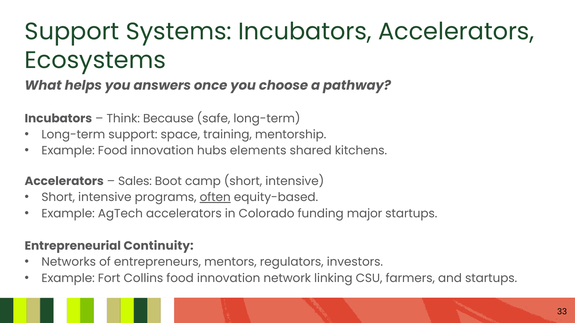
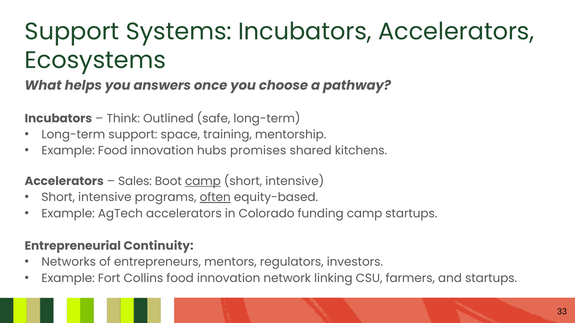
Because: Because -> Outlined
elements: elements -> promises
camp at (203, 181) underline: none -> present
funding major: major -> camp
